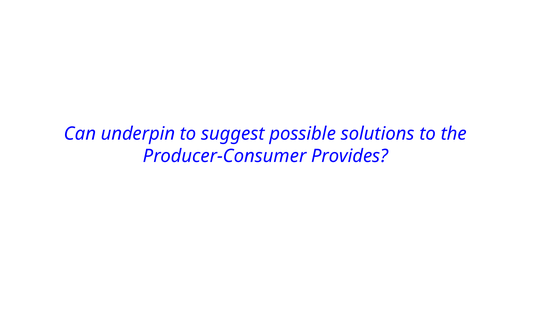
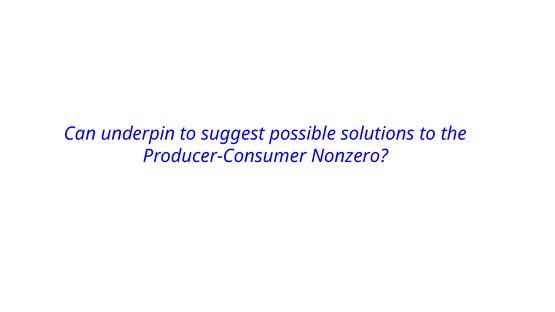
Provides: Provides -> Nonzero
